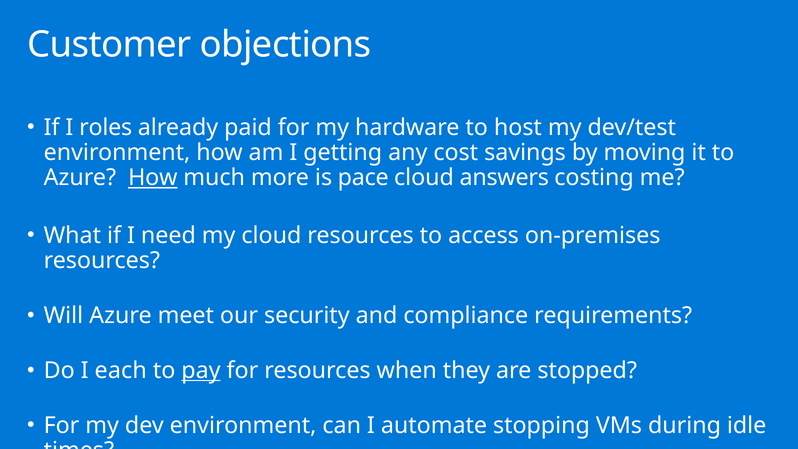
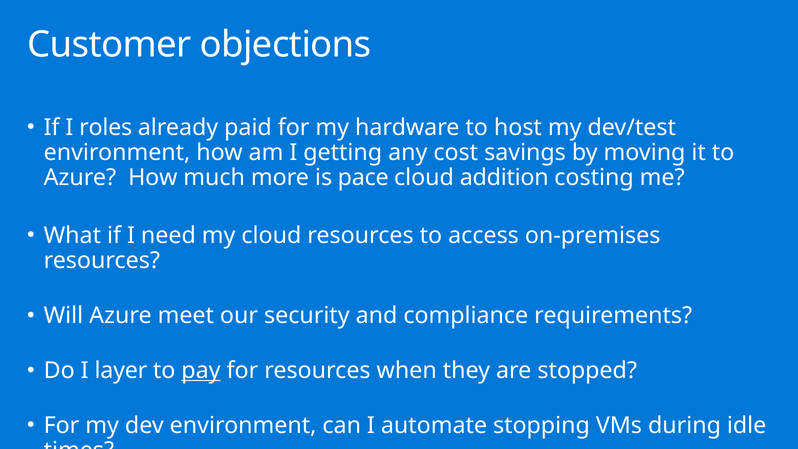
How at (153, 178) underline: present -> none
answers: answers -> addition
each: each -> layer
